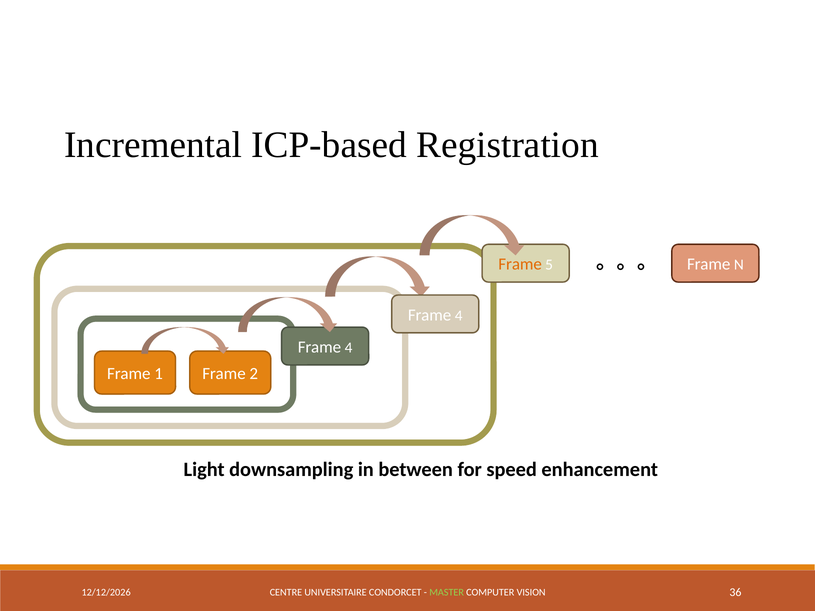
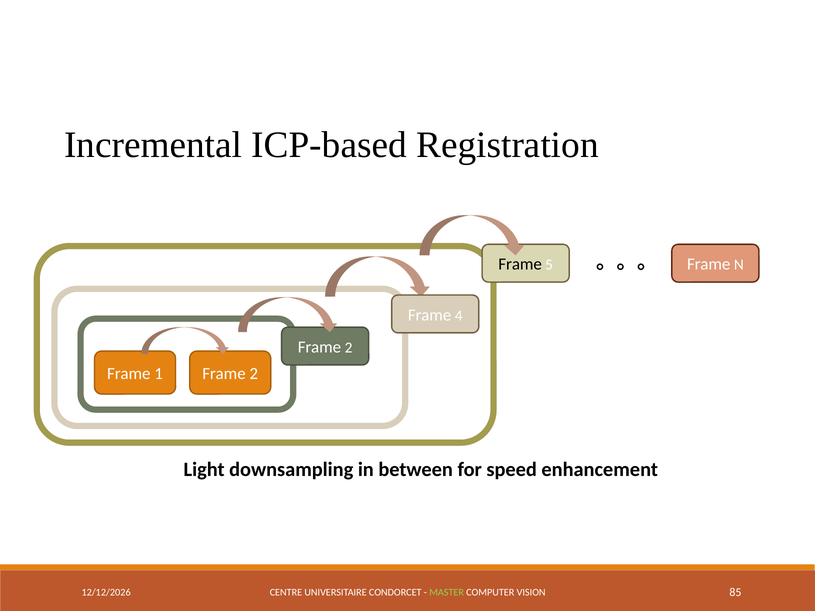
Frame at (520, 264) colour: orange -> black
4 at (349, 348): 4 -> 2
36: 36 -> 85
